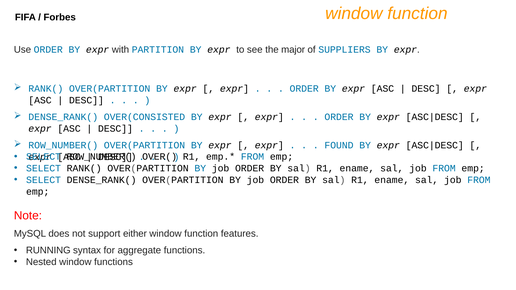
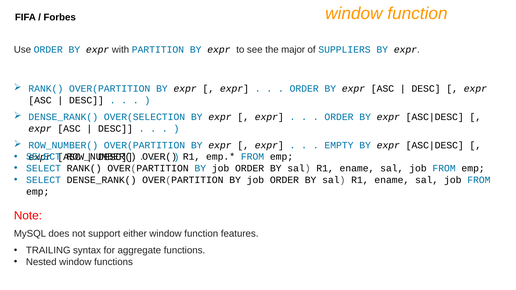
OVER(CONSISTED: OVER(CONSISTED -> OVER(SELECTION
FOUND: FOUND -> EMPTY
RUNNING: RUNNING -> TRAILING
